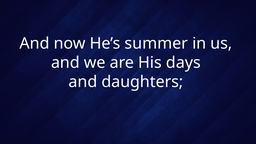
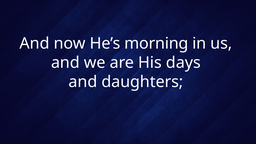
summer: summer -> morning
